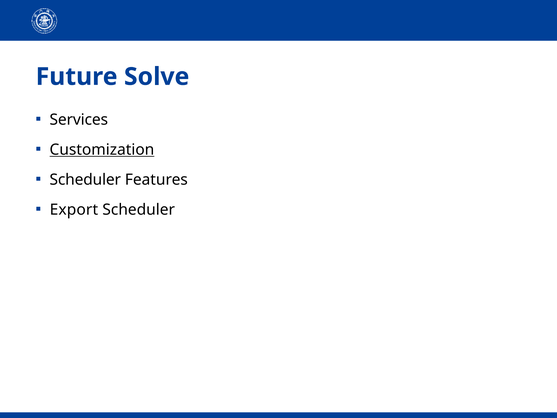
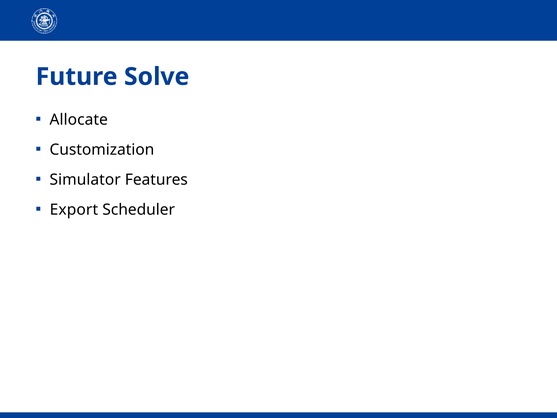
Services: Services -> Allocate
Customization underline: present -> none
Scheduler at (85, 180): Scheduler -> Simulator
